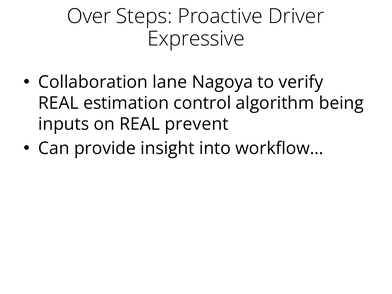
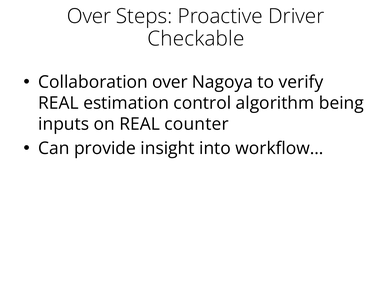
Expressive: Expressive -> Checkable
Collaboration lane: lane -> over
prevent: prevent -> counter
